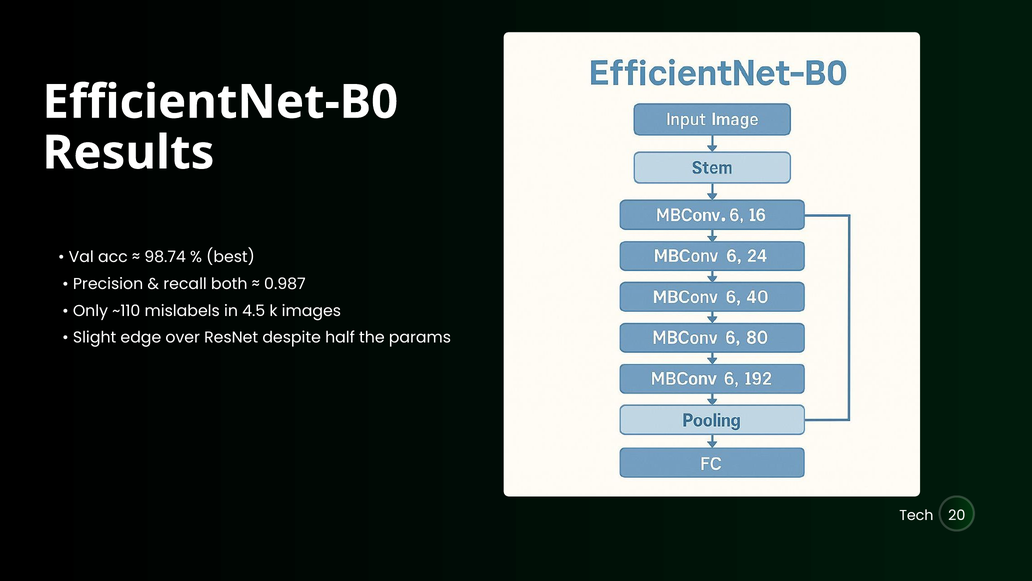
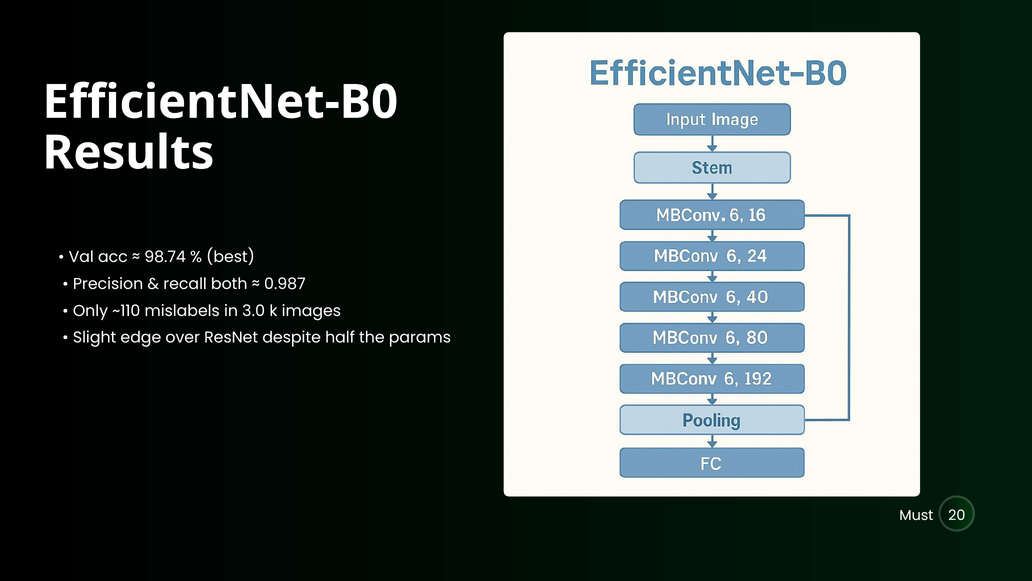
4.5: 4.5 -> 3.0
Tech: Tech -> Must
